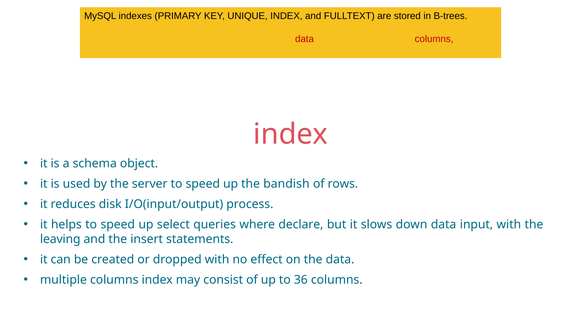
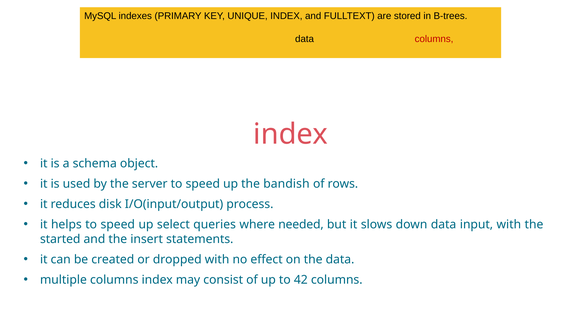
data at (305, 39) colour: red -> black
declare: declare -> needed
leaving: leaving -> started
36: 36 -> 42
